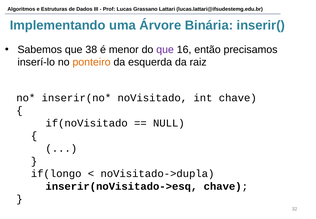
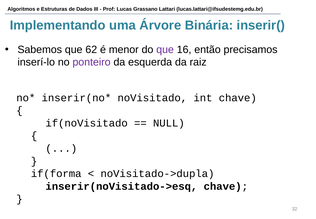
38: 38 -> 62
ponteiro colour: orange -> purple
if(longo: if(longo -> if(forma
